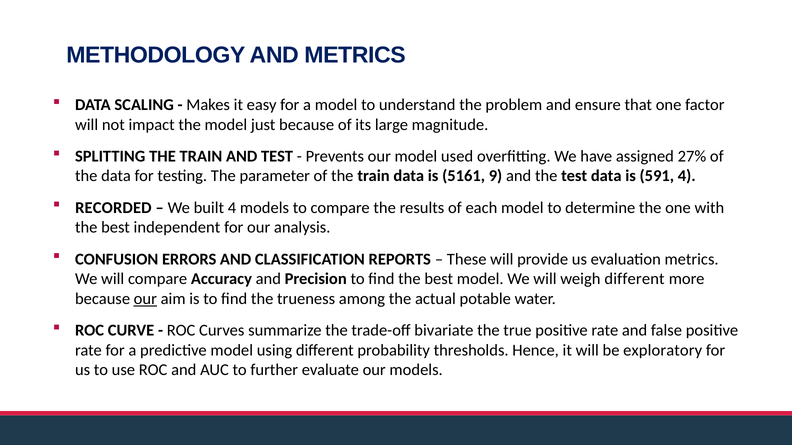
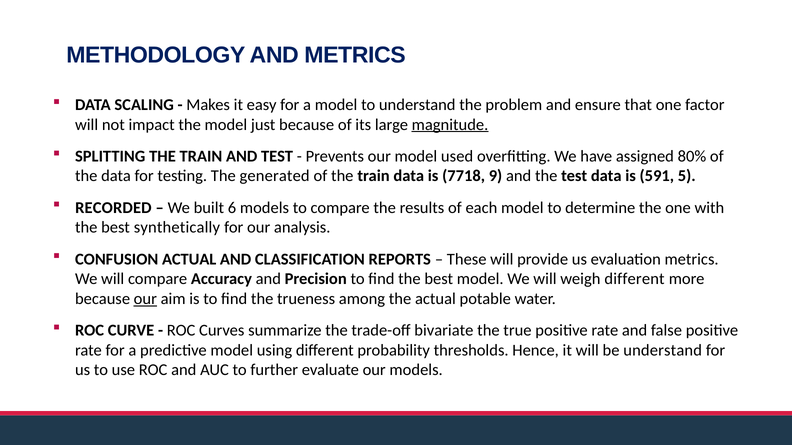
magnitude underline: none -> present
27%: 27% -> 80%
parameter: parameter -> generated
5161: 5161 -> 7718
591 4: 4 -> 5
built 4: 4 -> 6
independent: independent -> synthetically
CONFUSION ERRORS: ERRORS -> ACTUAL
be exploratory: exploratory -> understand
